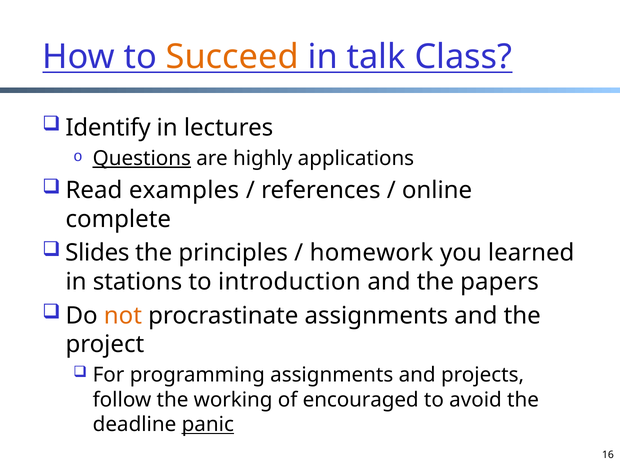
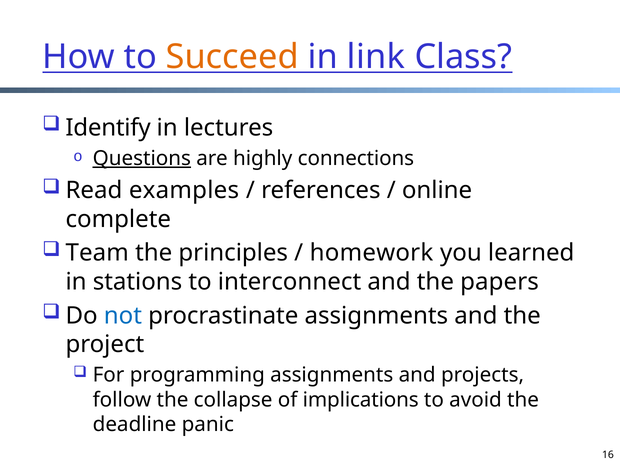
talk: talk -> link
applications: applications -> connections
Slides: Slides -> Team
introduction: introduction -> interconnect
not colour: orange -> blue
working: working -> collapse
encouraged: encouraged -> implications
panic underline: present -> none
